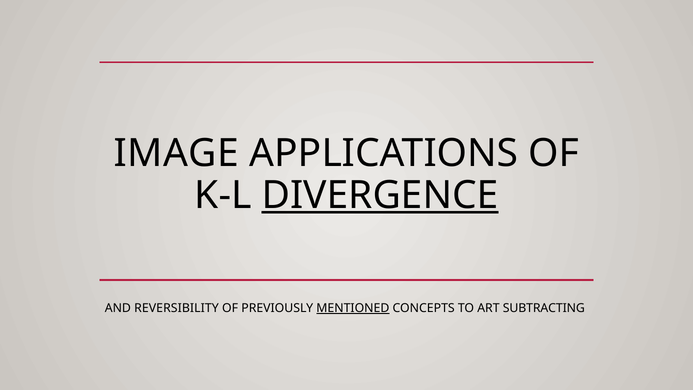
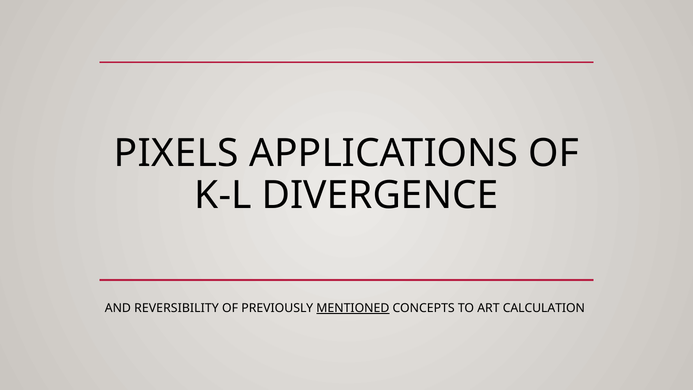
IMAGE: IMAGE -> PIXELS
DIVERGENCE underline: present -> none
SUBTRACTING: SUBTRACTING -> CALCULATION
